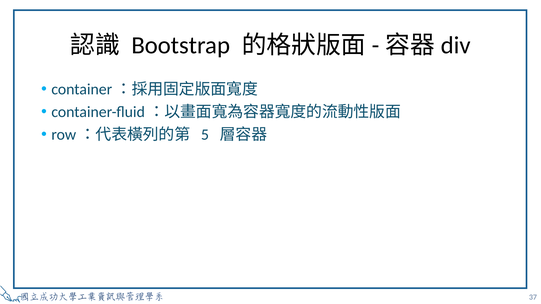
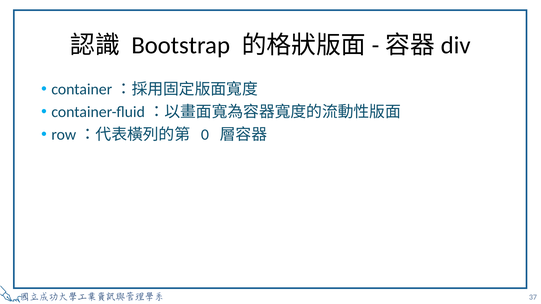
5: 5 -> 0
